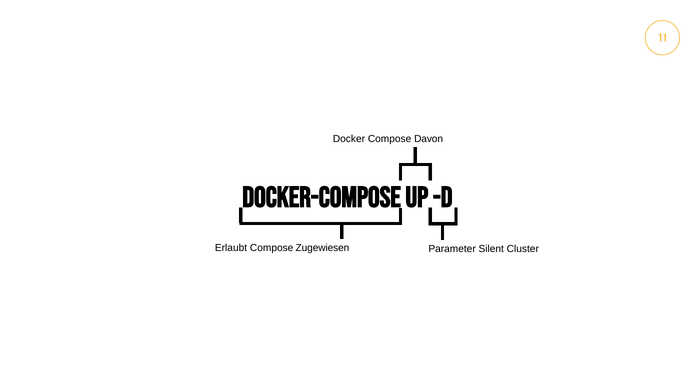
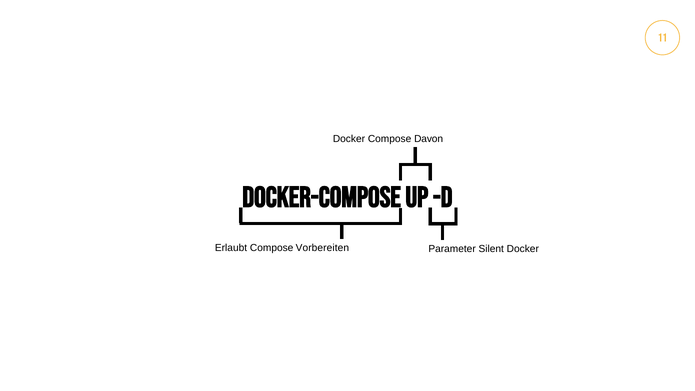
Zugewiesen: Zugewiesen -> Vorbereiten
Silent Cluster: Cluster -> Docker
